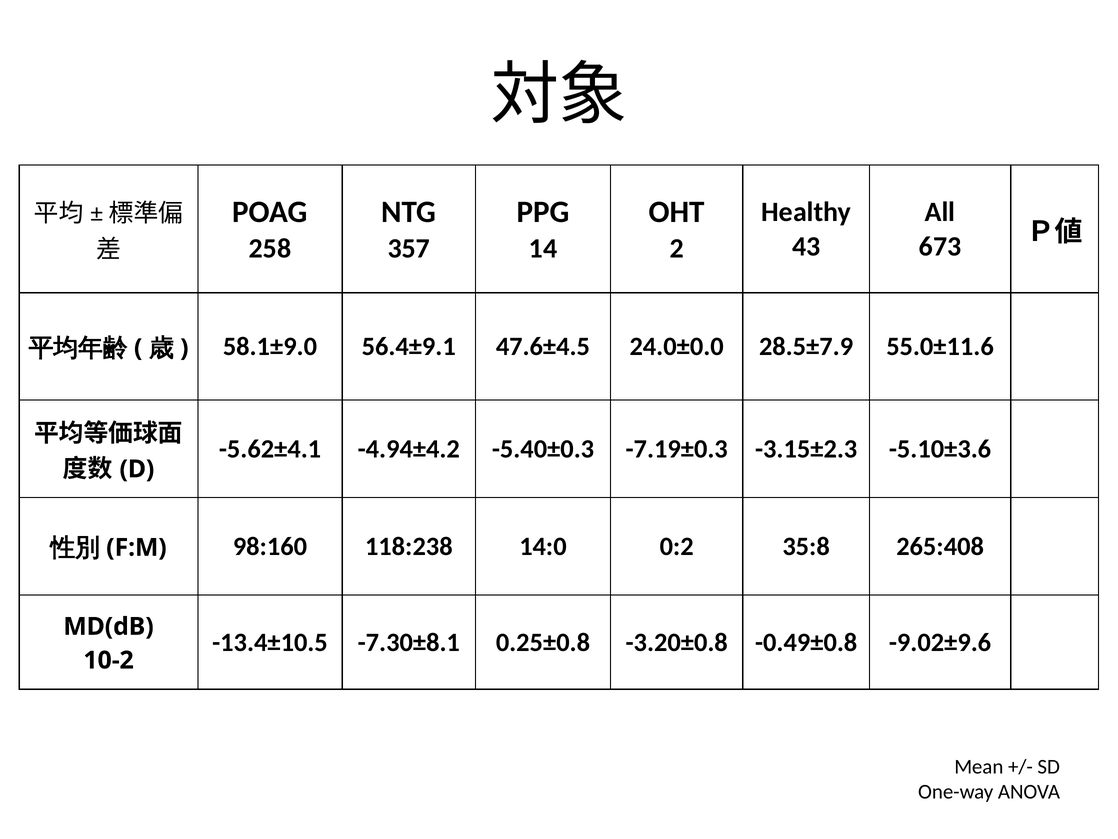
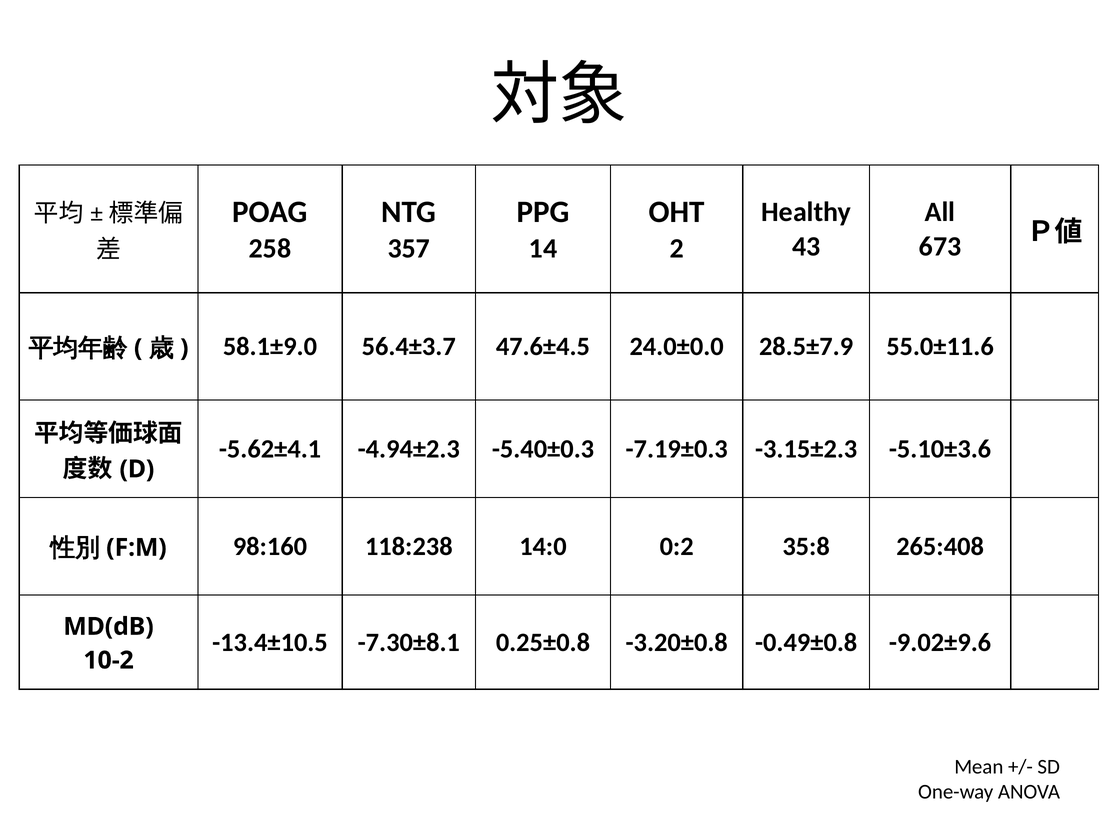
56.4±9.1: 56.4±9.1 -> 56.4±3.7
-4.94±4.2: -4.94±4.2 -> -4.94±2.3
